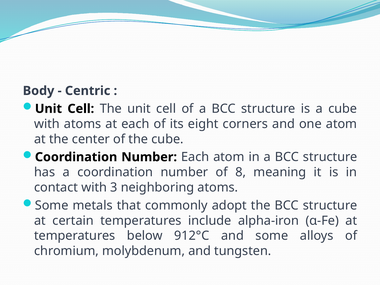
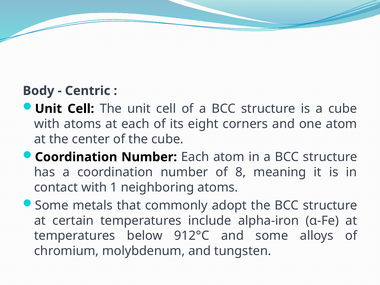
3: 3 -> 1
